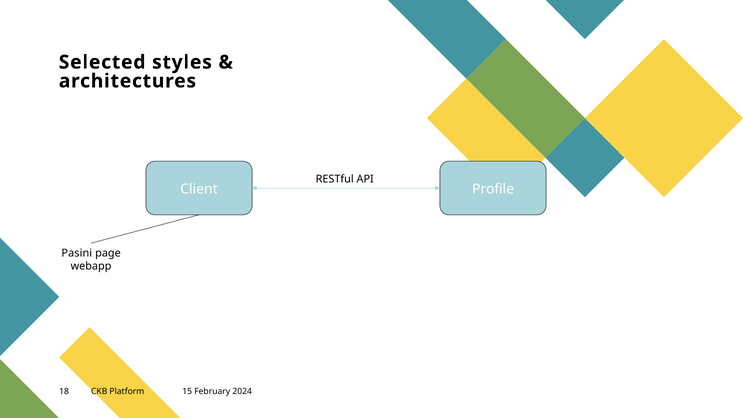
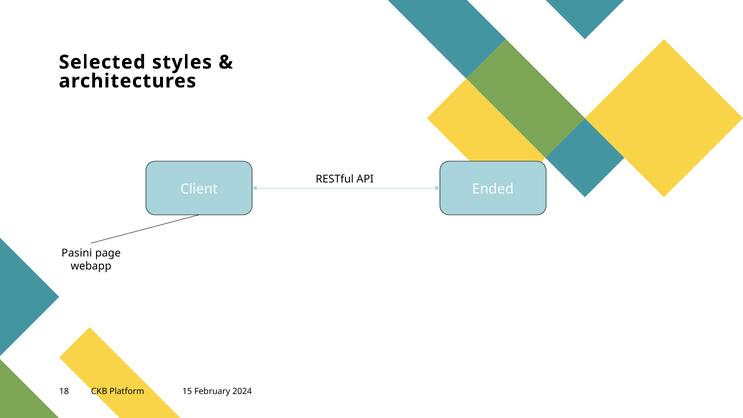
Profile: Profile -> Ended
